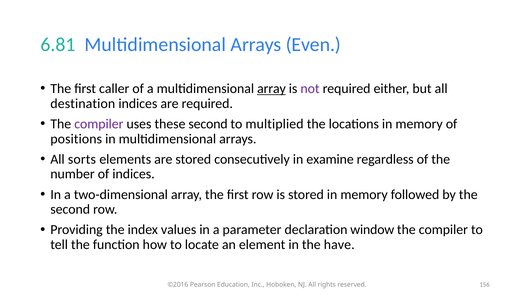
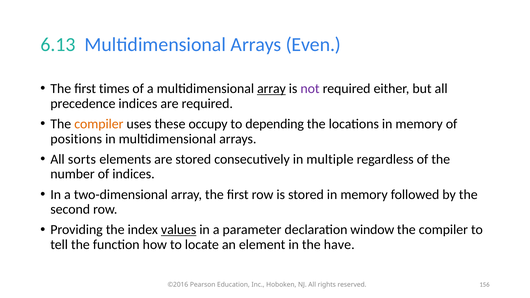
6.81: 6.81 -> 6.13
caller: caller -> times
destination: destination -> precedence
compiler at (99, 124) colour: purple -> orange
these second: second -> occupy
multiplied: multiplied -> depending
examine: examine -> multiple
values underline: none -> present
